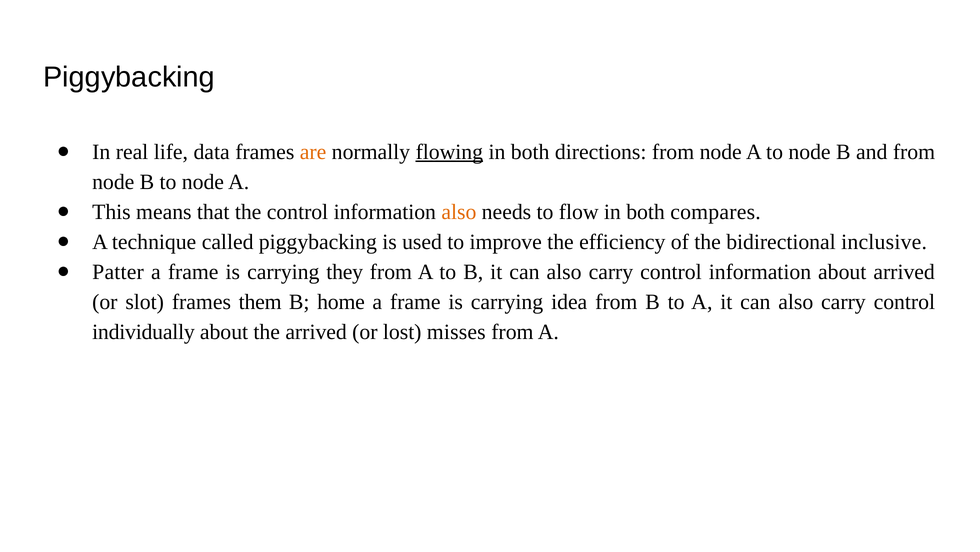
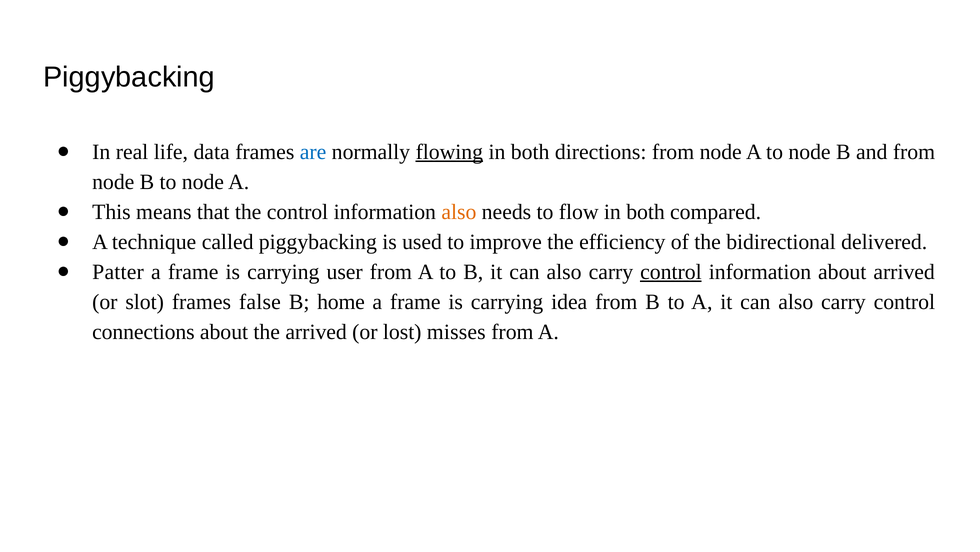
are colour: orange -> blue
compares: compares -> compared
inclusive: inclusive -> delivered
they: they -> user
control at (671, 272) underline: none -> present
them: them -> false
individually: individually -> connections
